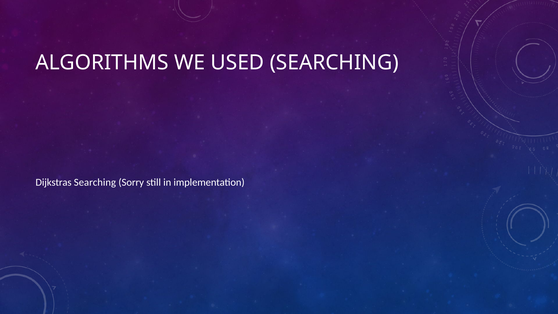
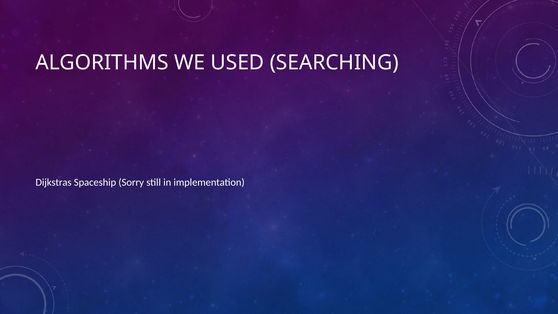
Dijkstras Searching: Searching -> Spaceship
